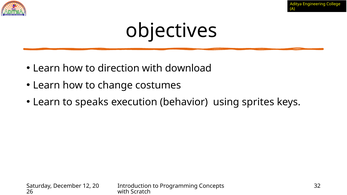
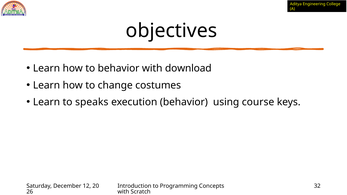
to direction: direction -> behavior
sprites: sprites -> course
